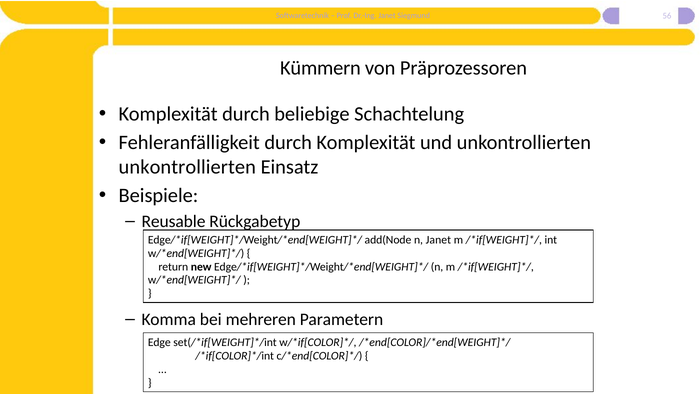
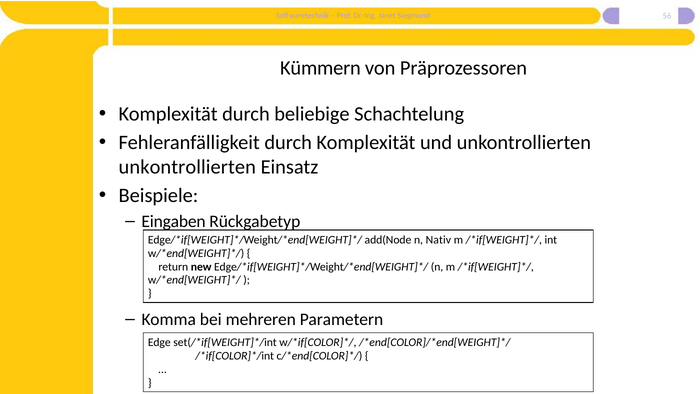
Reusable: Reusable -> Eingaben
n Janet: Janet -> Nativ
